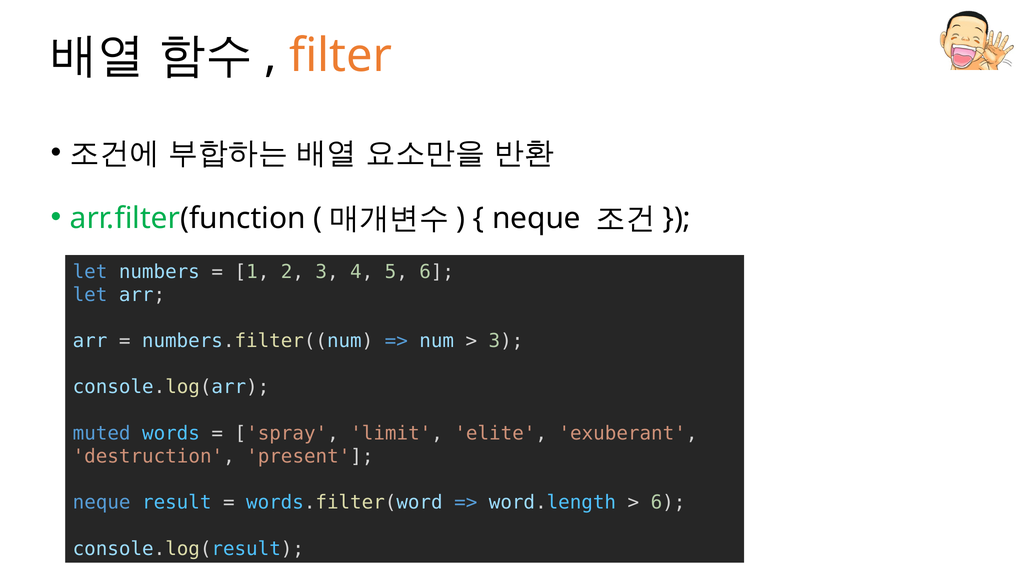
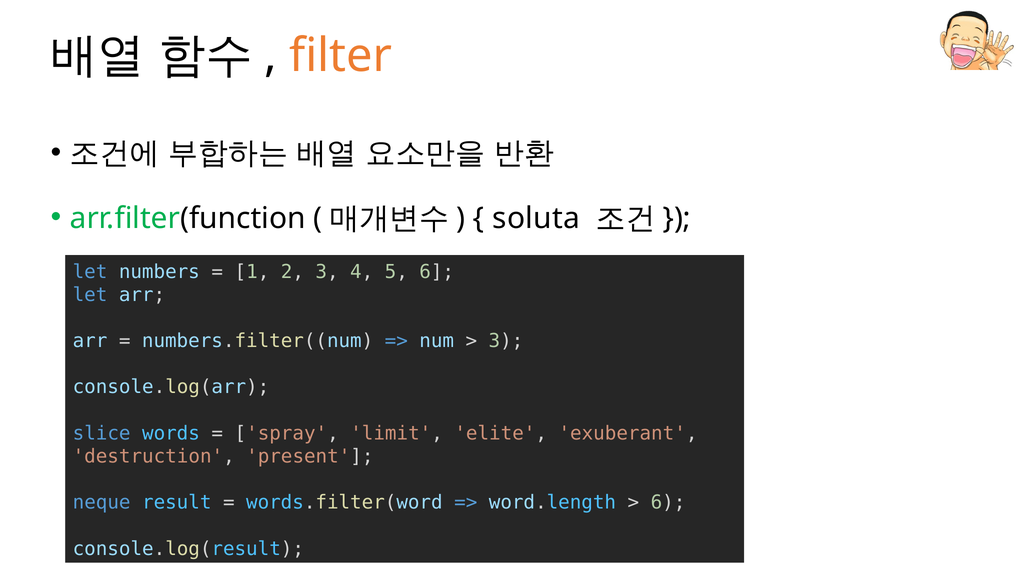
neque at (536, 218): neque -> soluta
muted: muted -> slice
